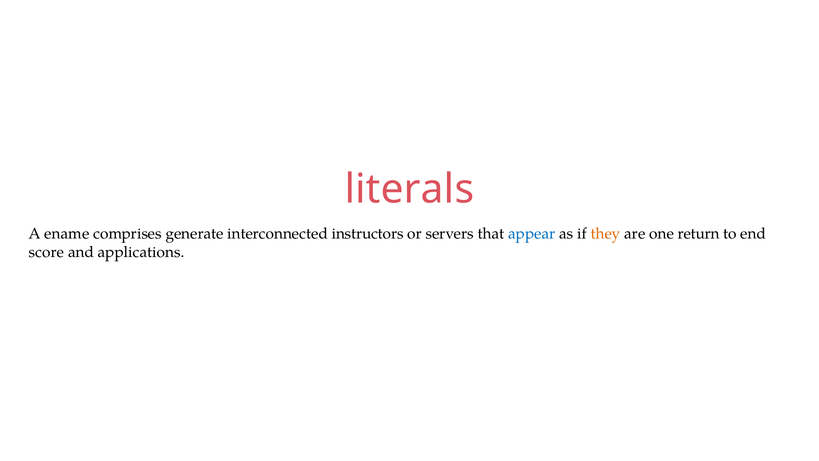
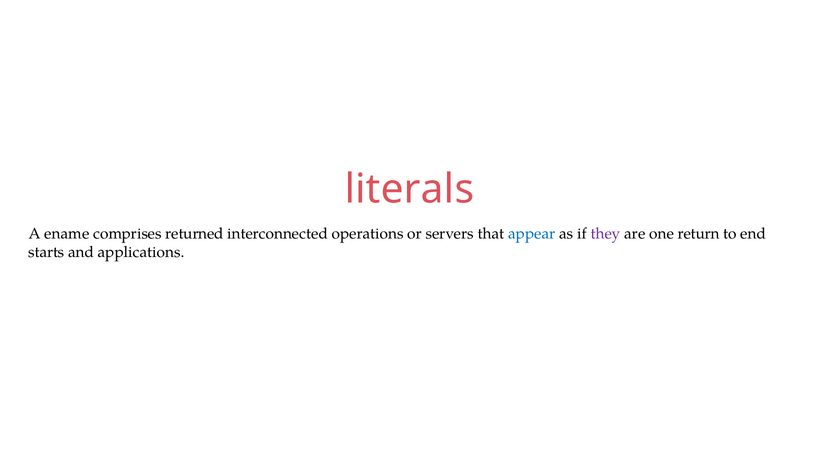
generate: generate -> returned
instructors: instructors -> operations
they colour: orange -> purple
score: score -> starts
